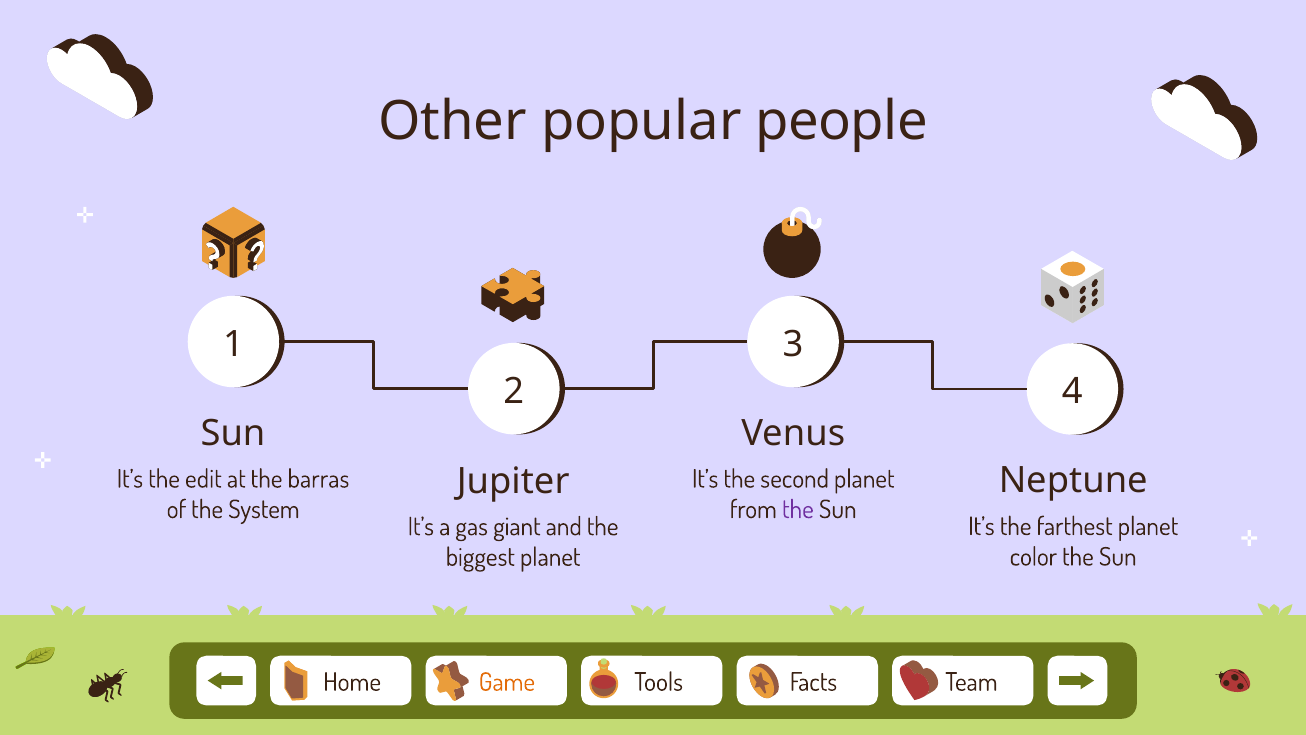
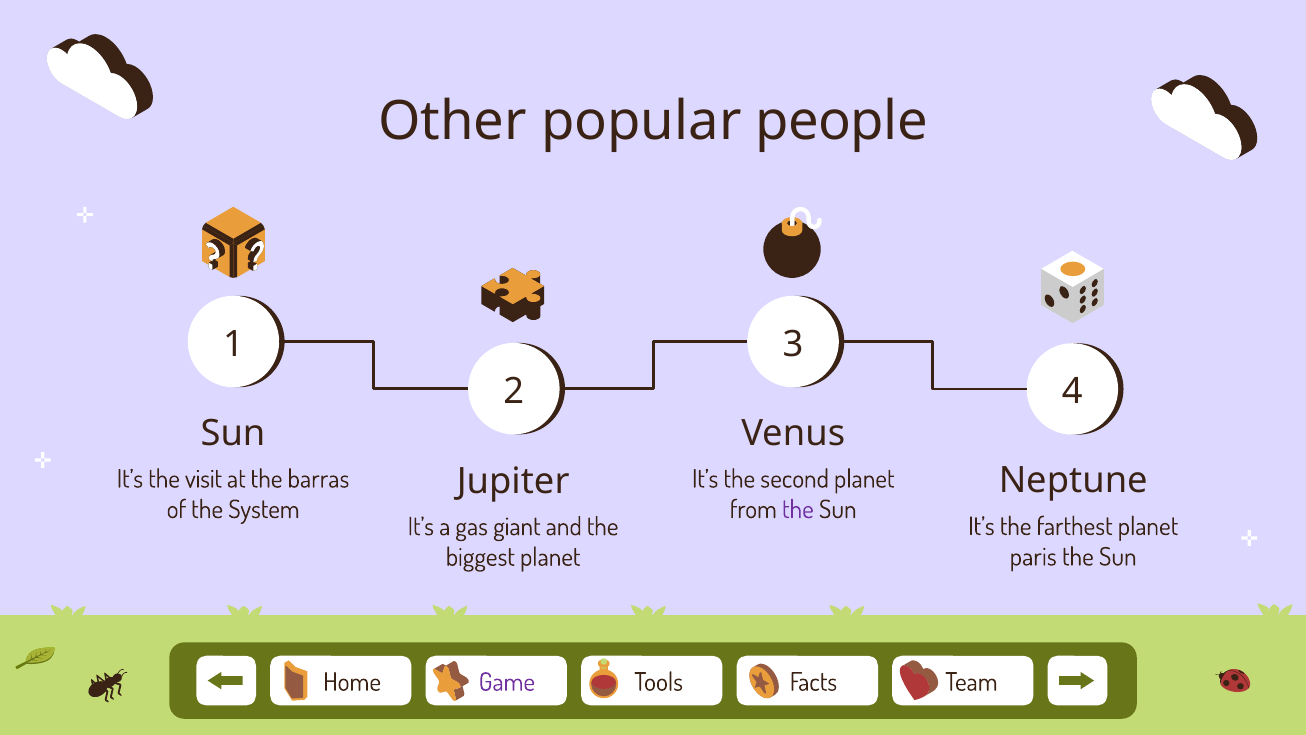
edit: edit -> visit
color: color -> paris
Game colour: orange -> purple
